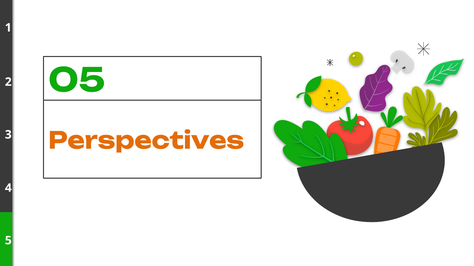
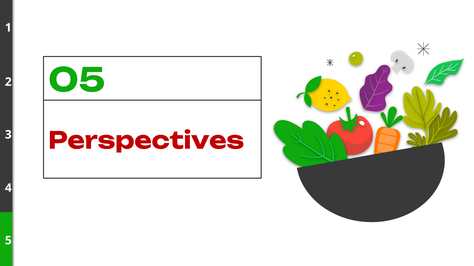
Perspectives colour: orange -> red
